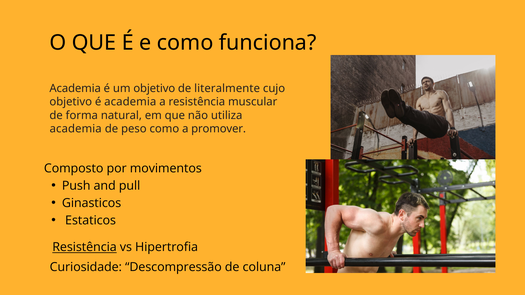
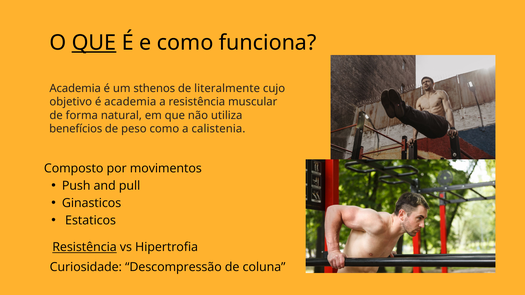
QUE at (94, 43) underline: none -> present
um objetivo: objetivo -> sthenos
academia at (76, 129): academia -> benefícios
promover: promover -> calistenia
